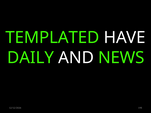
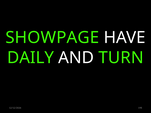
TEMPLATED: TEMPLATED -> SHOWPAGE
NEWS: NEWS -> TURN
